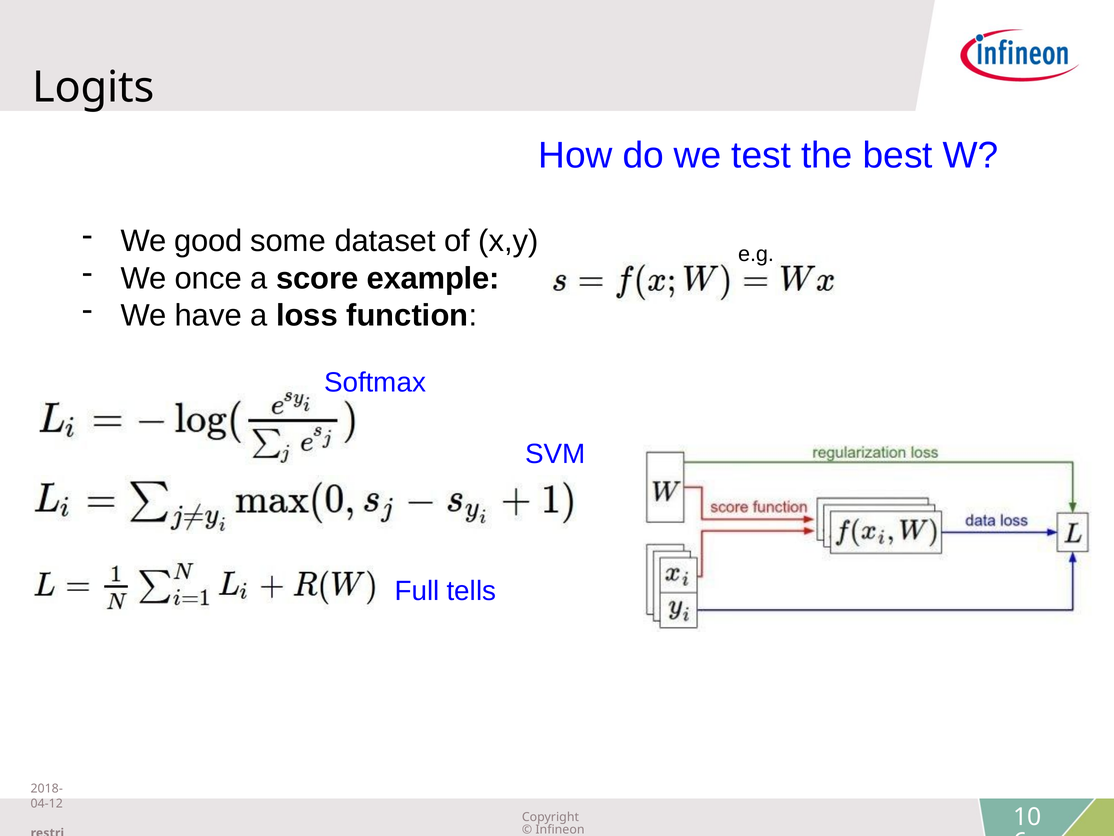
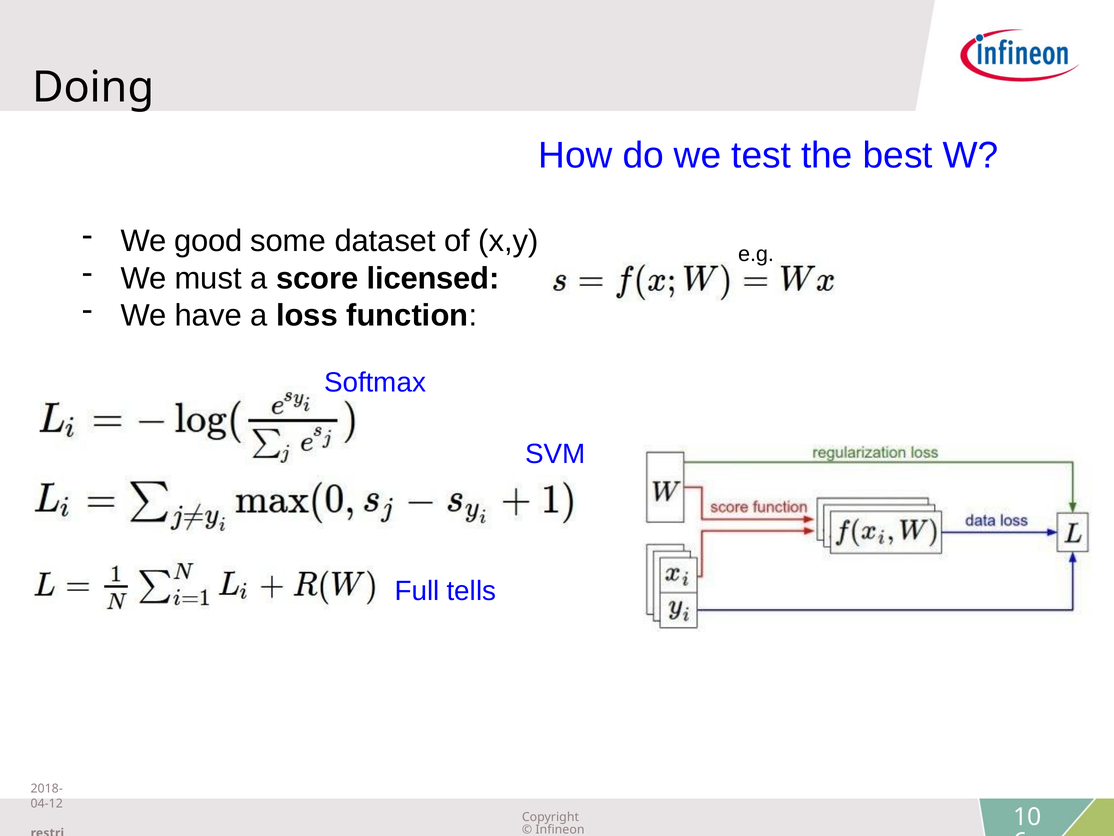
Logits: Logits -> Doing
once: once -> must
example: example -> licensed
